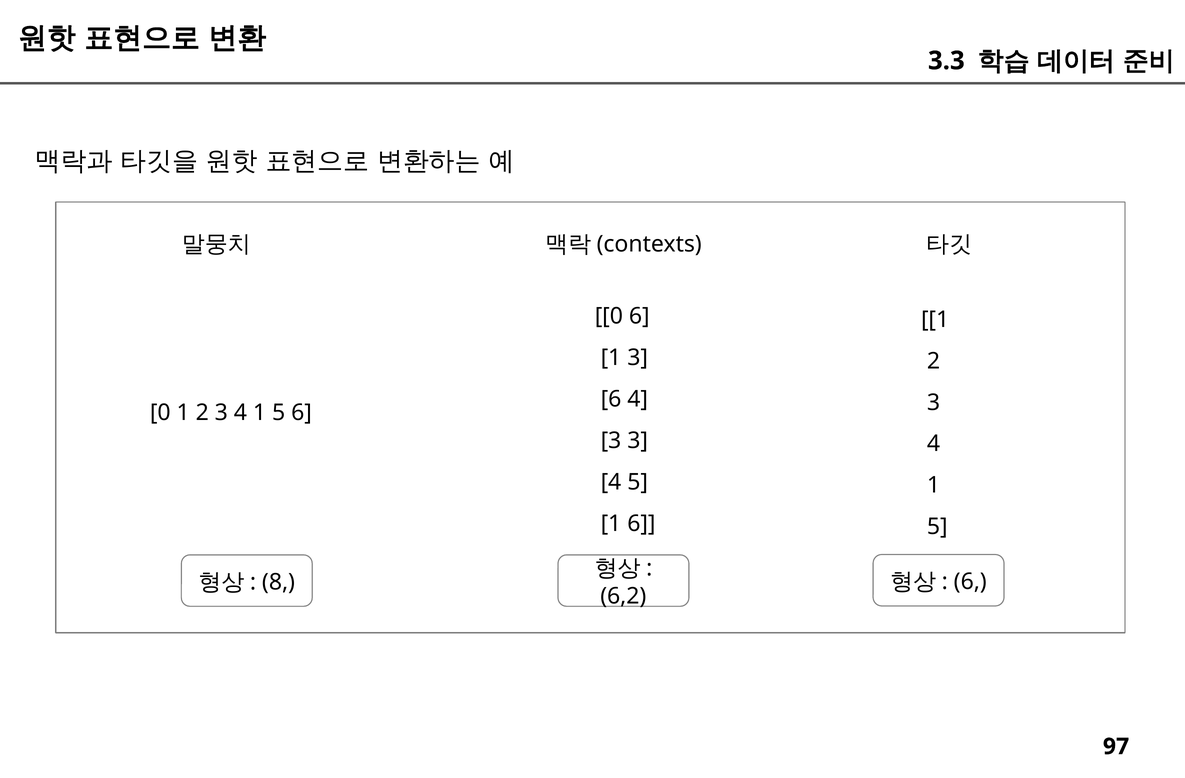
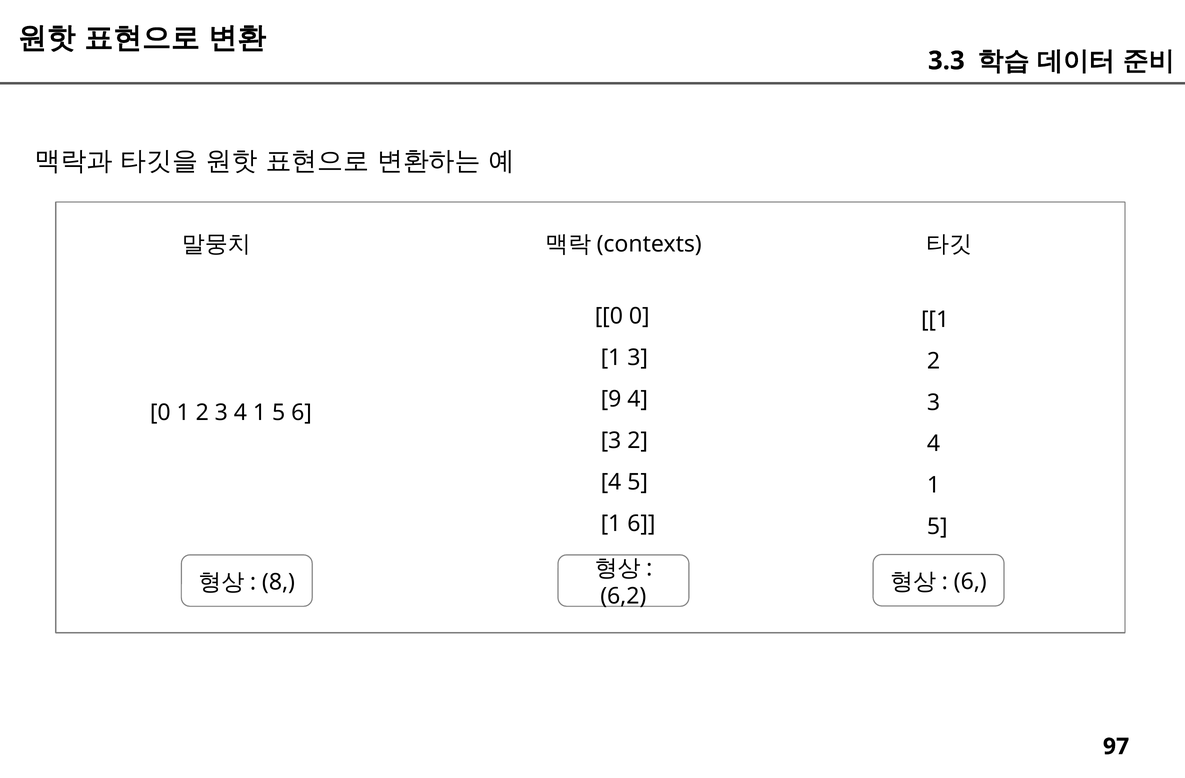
0 6: 6 -> 0
6 at (611, 399): 6 -> 9
3 3: 3 -> 2
